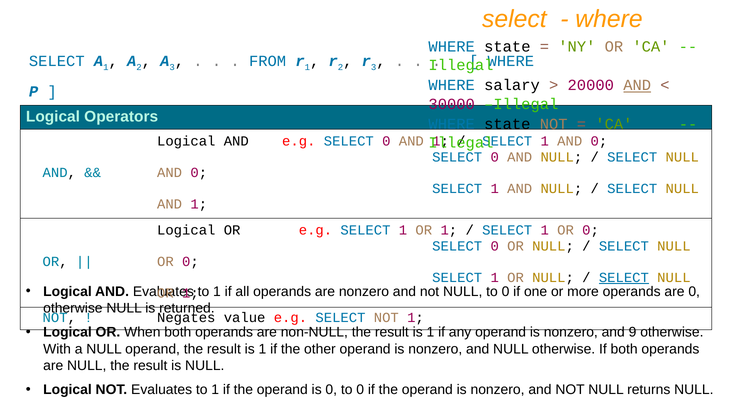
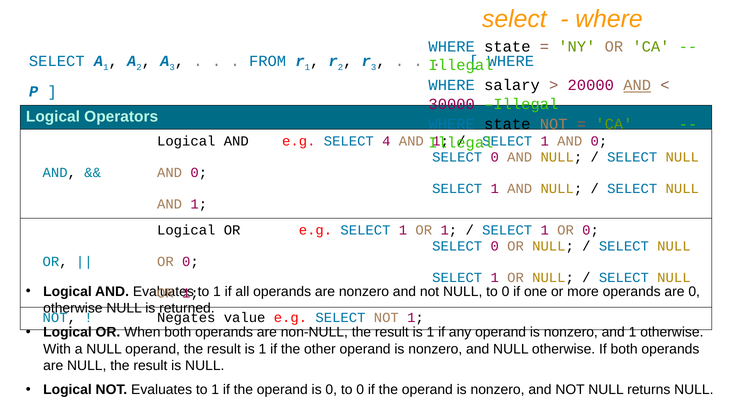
e.g SELECT 0: 0 -> 4
SELECT at (624, 277) underline: present -> none
nonzero and 9: 9 -> 1
